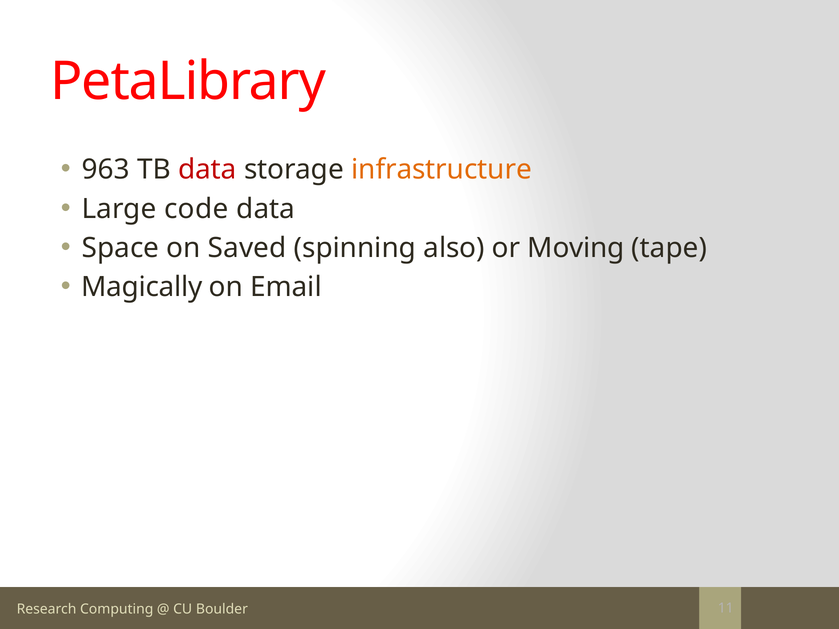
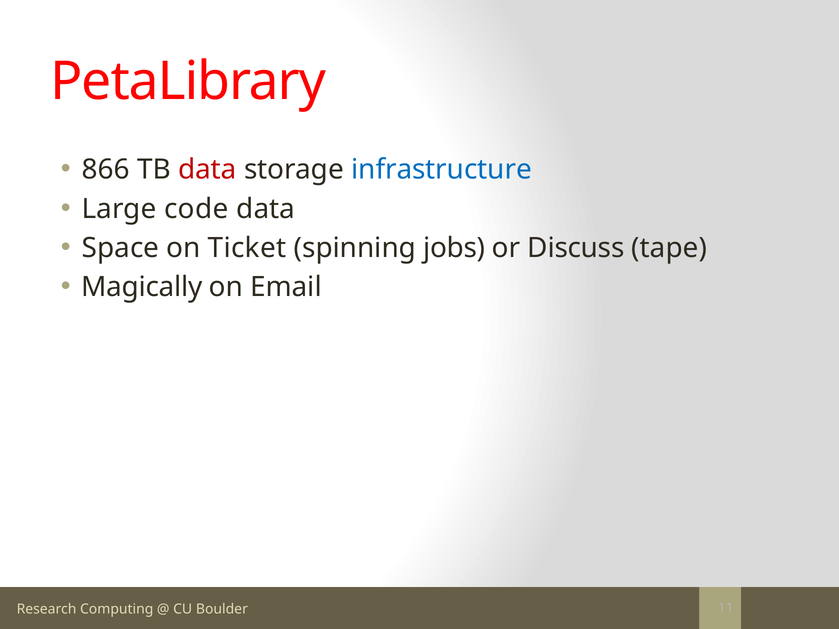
963: 963 -> 866
infrastructure colour: orange -> blue
Saved: Saved -> Ticket
also: also -> jobs
Moving: Moving -> Discuss
